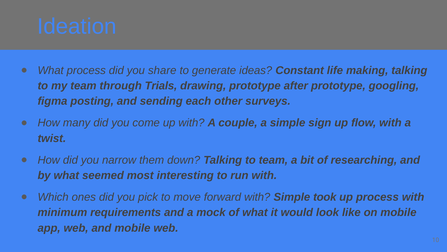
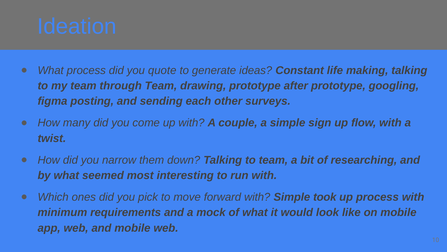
share: share -> quote
through Trials: Trials -> Team
